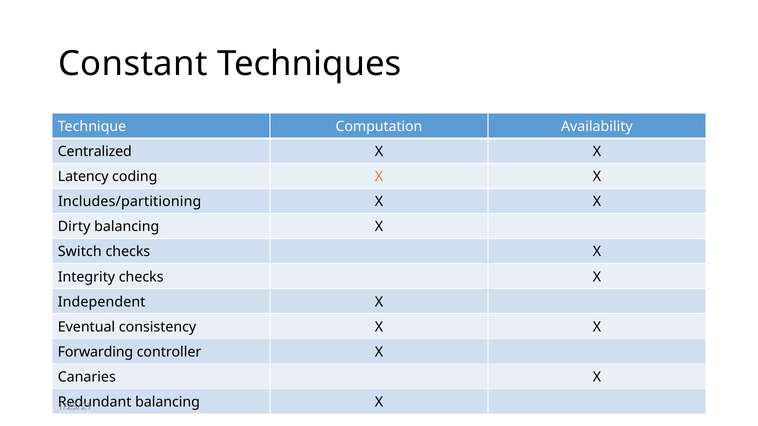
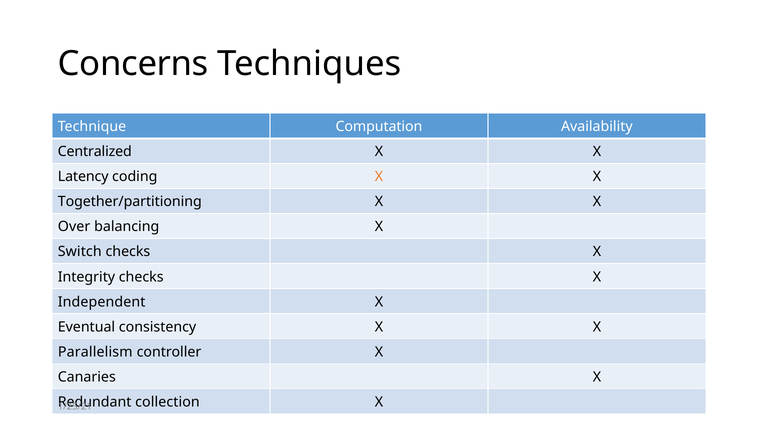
Constant: Constant -> Concerns
Includes/partitioning: Includes/partitioning -> Together/partitioning
Dirty: Dirty -> Over
Forwarding: Forwarding -> Parallelism
balancing at (168, 402): balancing -> collection
